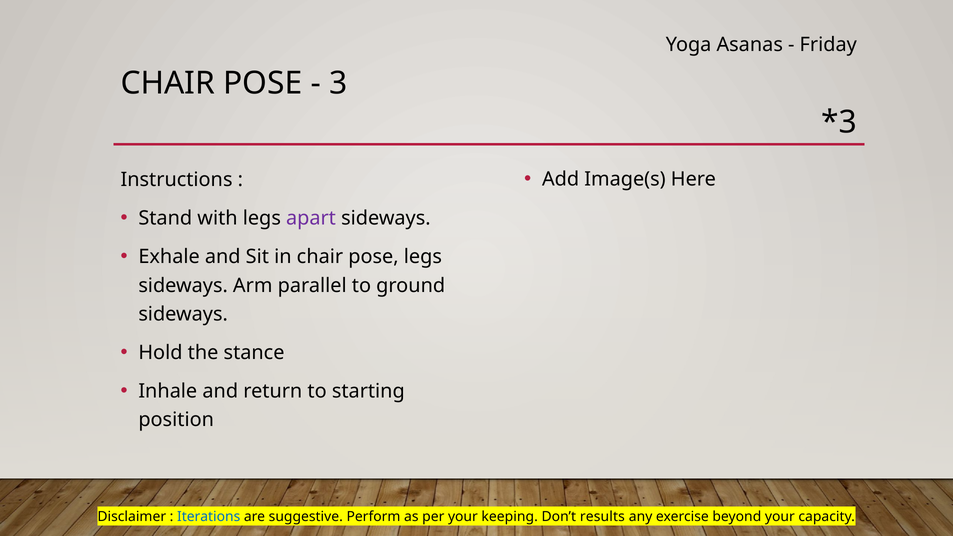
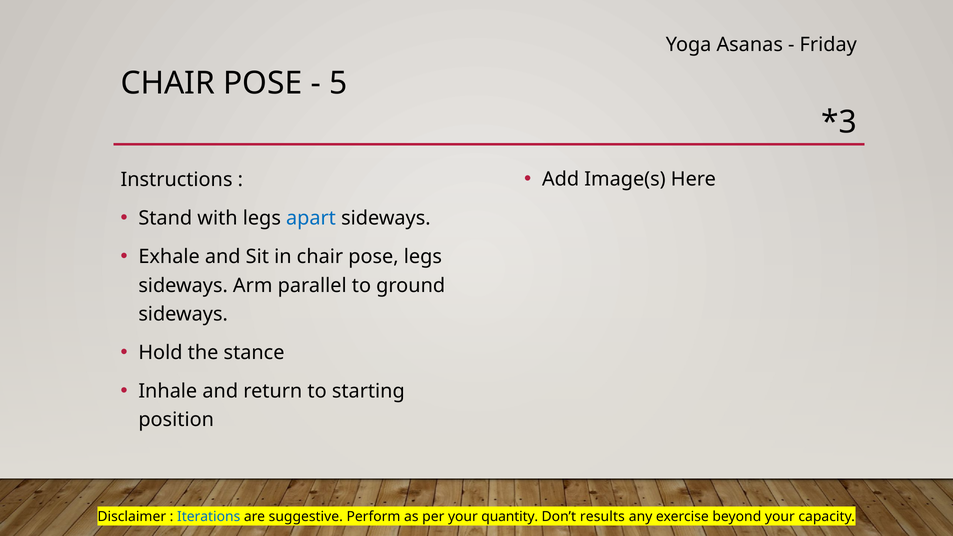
3: 3 -> 5
apart colour: purple -> blue
keeping: keeping -> quantity
